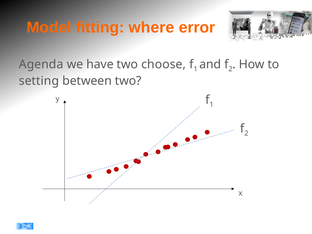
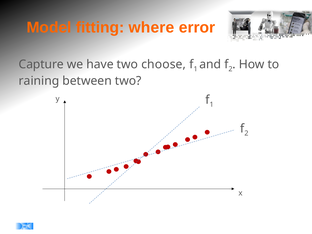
Agenda: Agenda -> Capture
setting: setting -> raining
